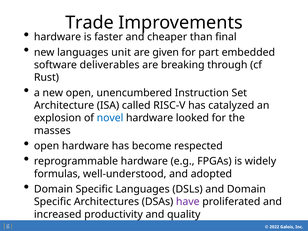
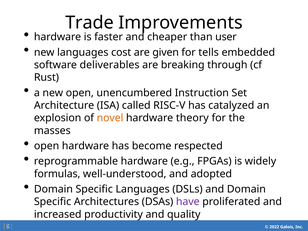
final: final -> user
unit: unit -> cost
part: part -> tells
novel colour: blue -> orange
looked: looked -> theory
